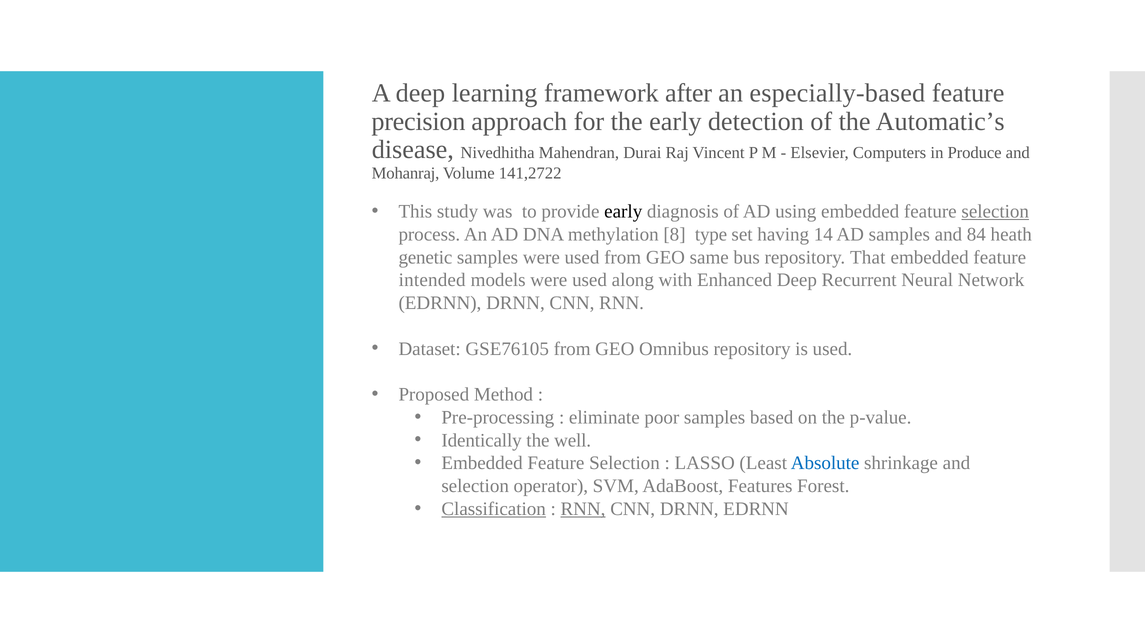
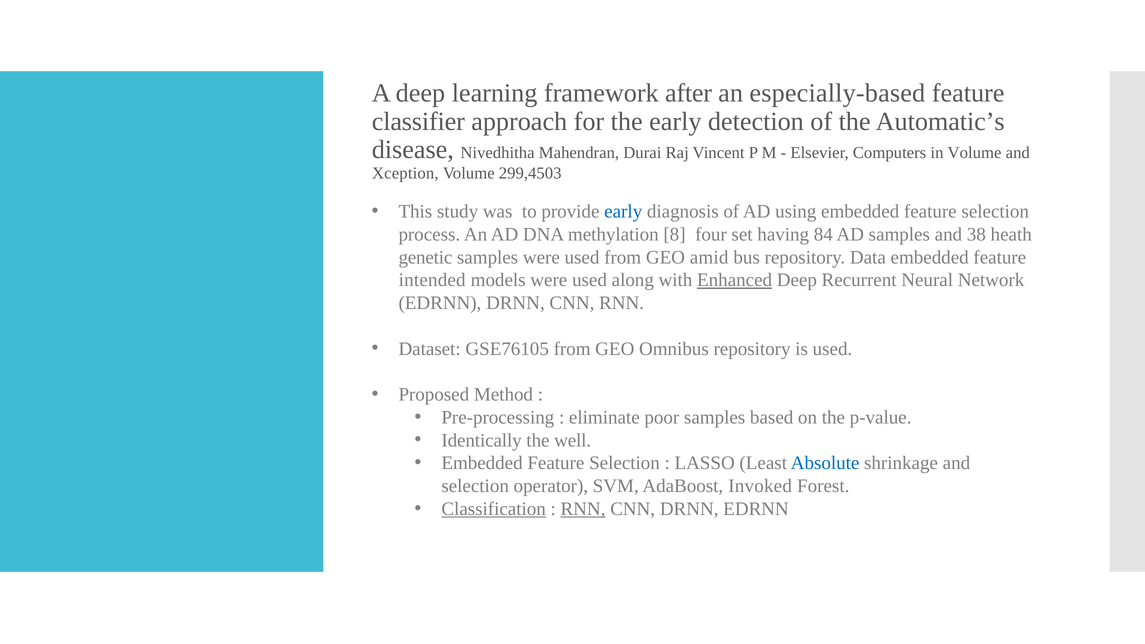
precision: precision -> classifier
in Produce: Produce -> Volume
Mohanraj: Mohanraj -> Xception
141,2722: 141,2722 -> 299,4503
early at (623, 211) colour: black -> blue
selection at (995, 211) underline: present -> none
type: type -> four
14: 14 -> 84
84: 84 -> 38
same: same -> amid
That: That -> Data
Enhanced underline: none -> present
Features: Features -> Invoked
